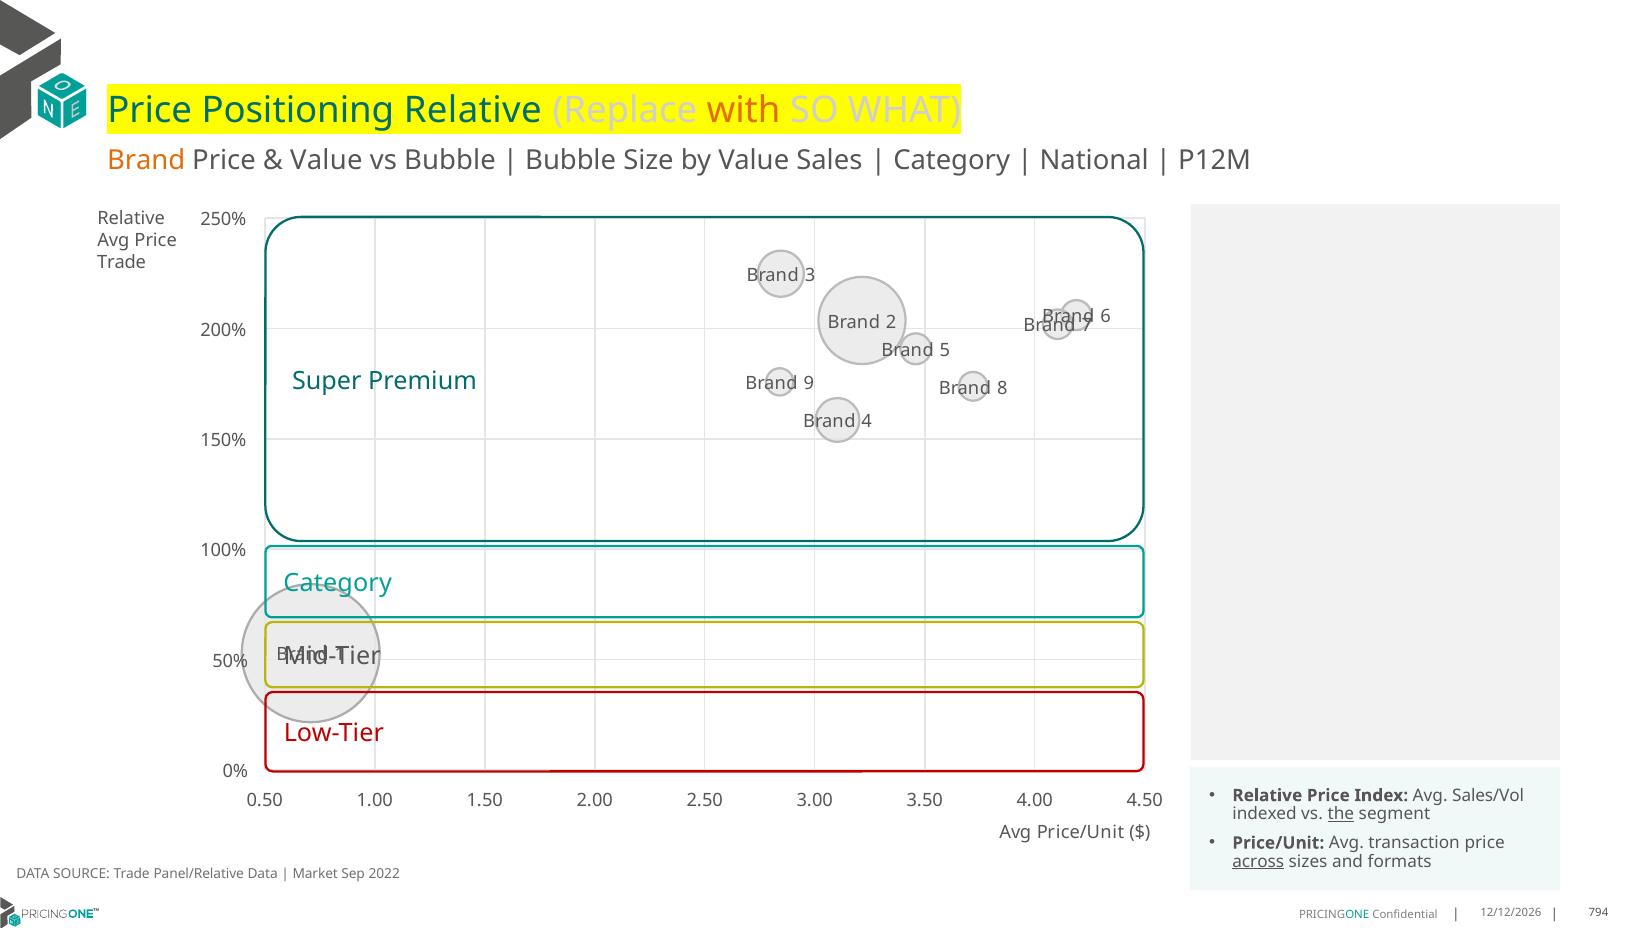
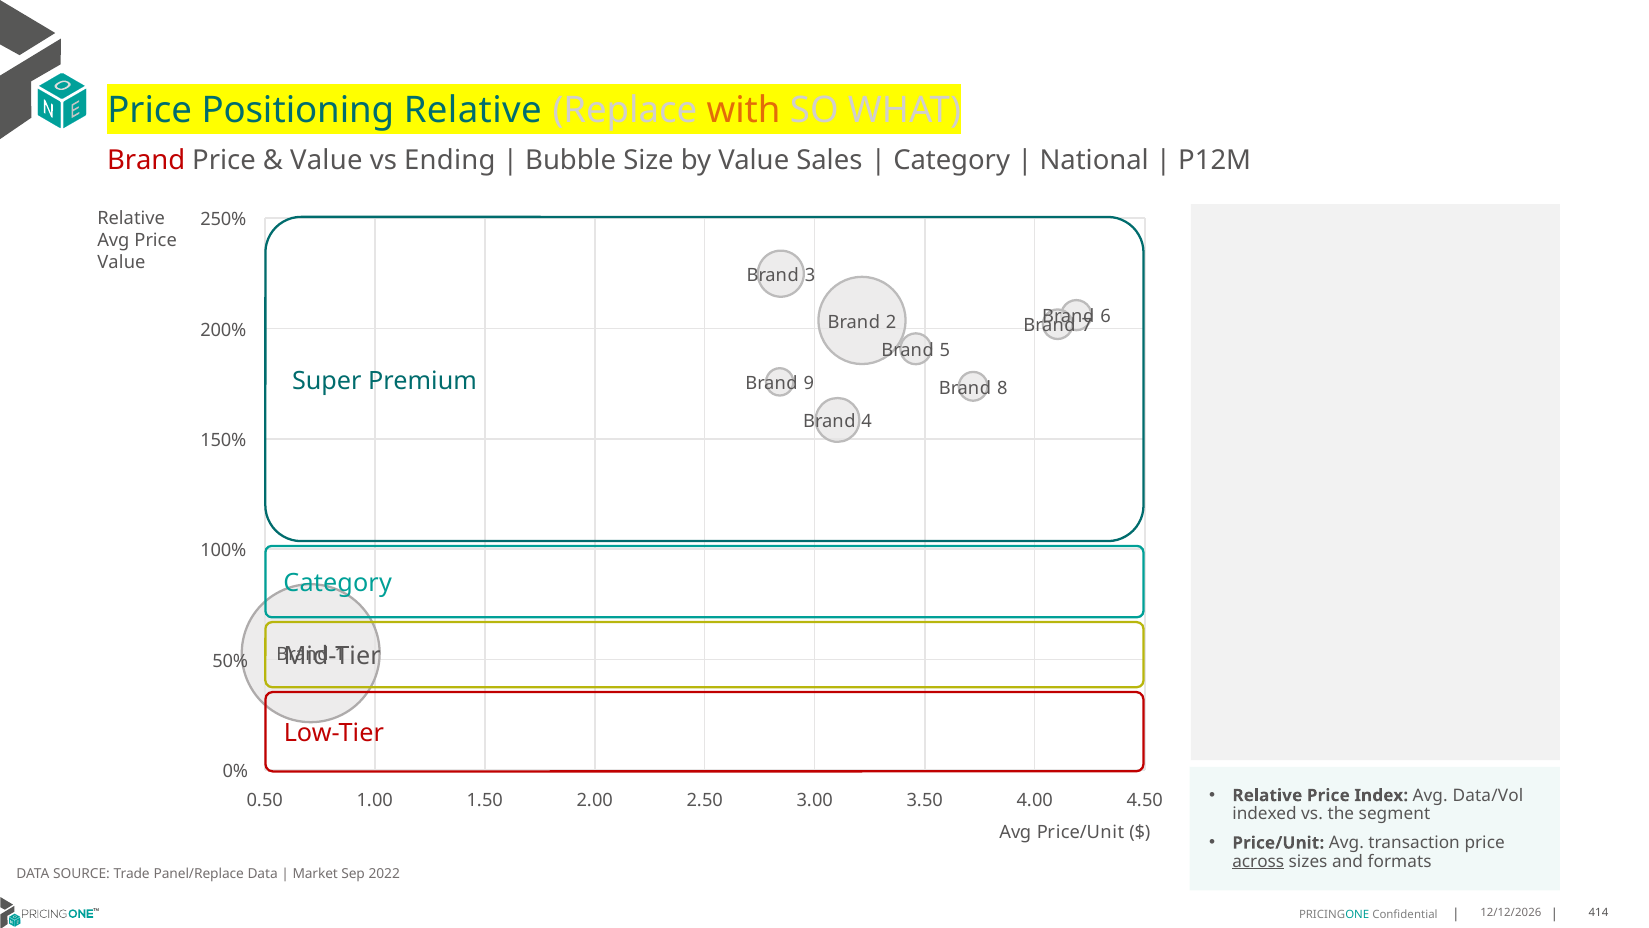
Brand at (146, 161) colour: orange -> red
vs Bubble: Bubble -> Ending
Trade at (122, 262): Trade -> Value
Sales/Vol: Sales/Vol -> Data/Vol
the underline: present -> none
Panel/Relative: Panel/Relative -> Panel/Replace
794: 794 -> 414
